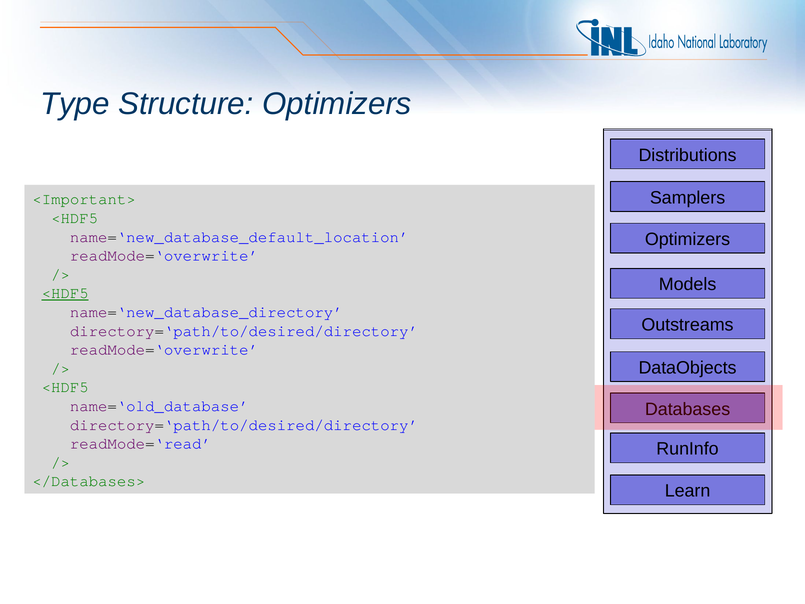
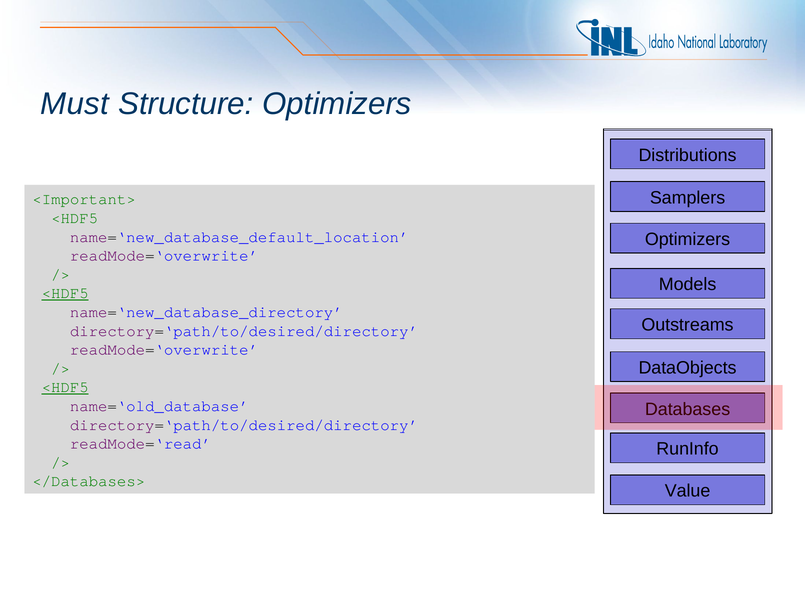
Type: Type -> Must
<HDF5 at (65, 387) underline: none -> present
Learn: Learn -> Value
